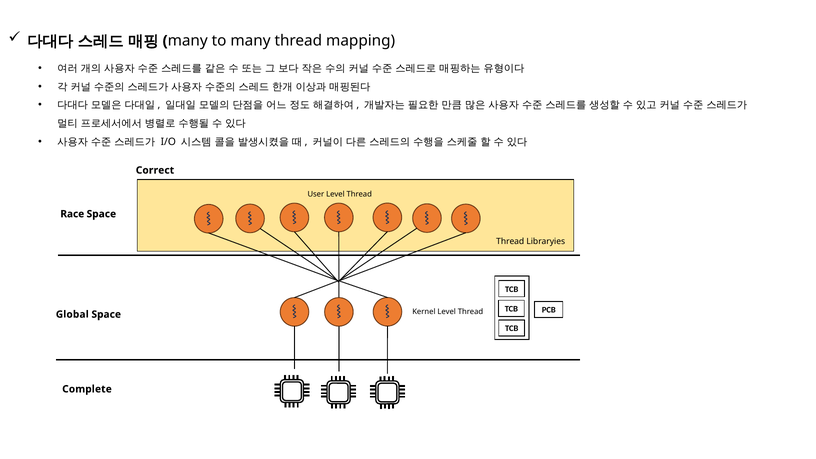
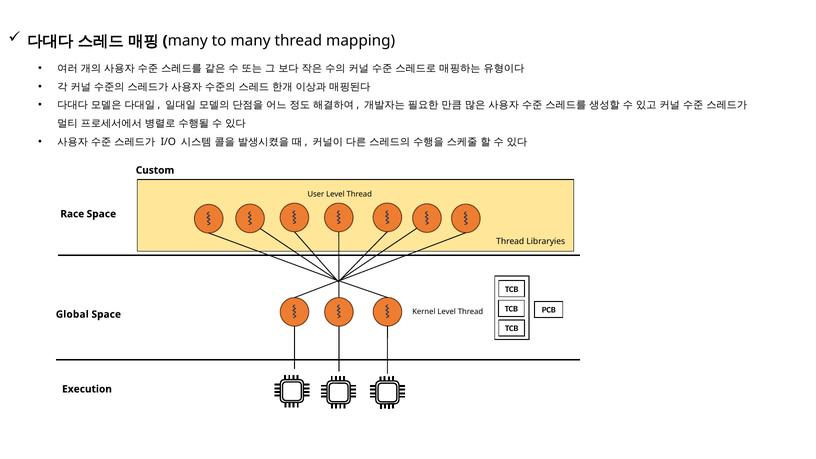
Correct: Correct -> Custom
Complete: Complete -> Execution
